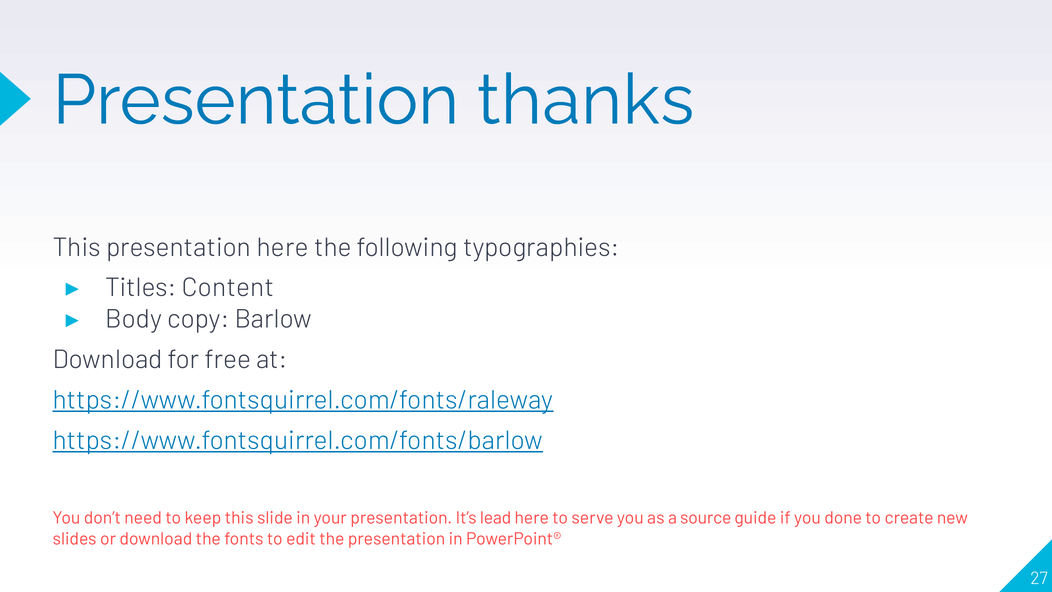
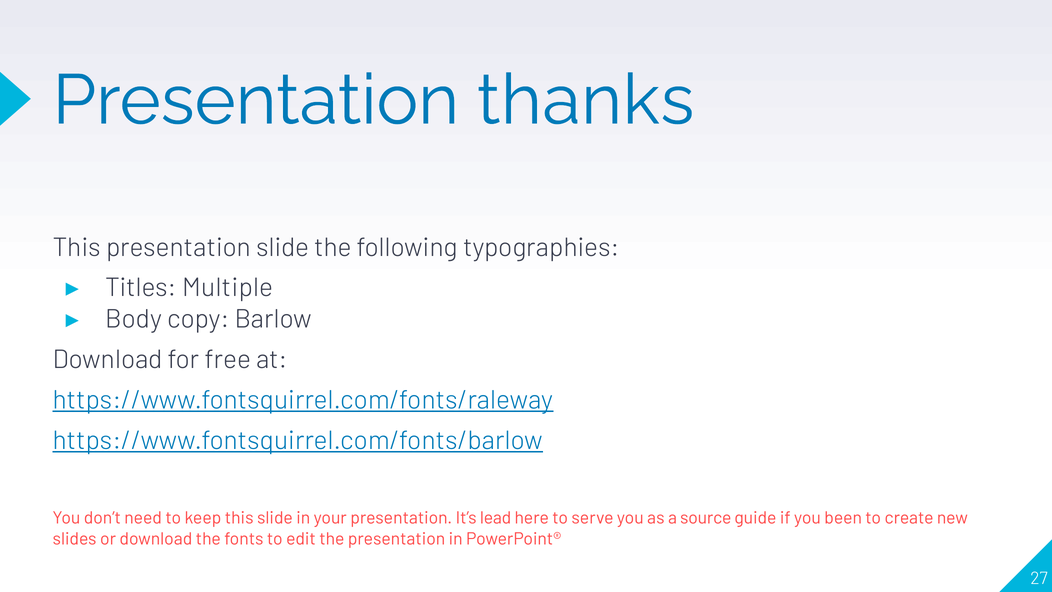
presentation here: here -> slide
Content: Content -> Multiple
done: done -> been
